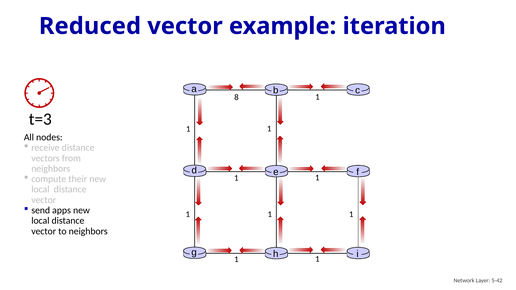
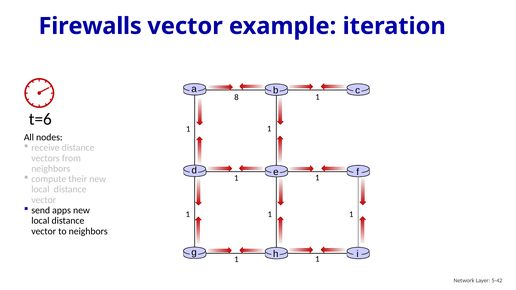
Reduced: Reduced -> Firewalls
t=3: t=3 -> t=6
